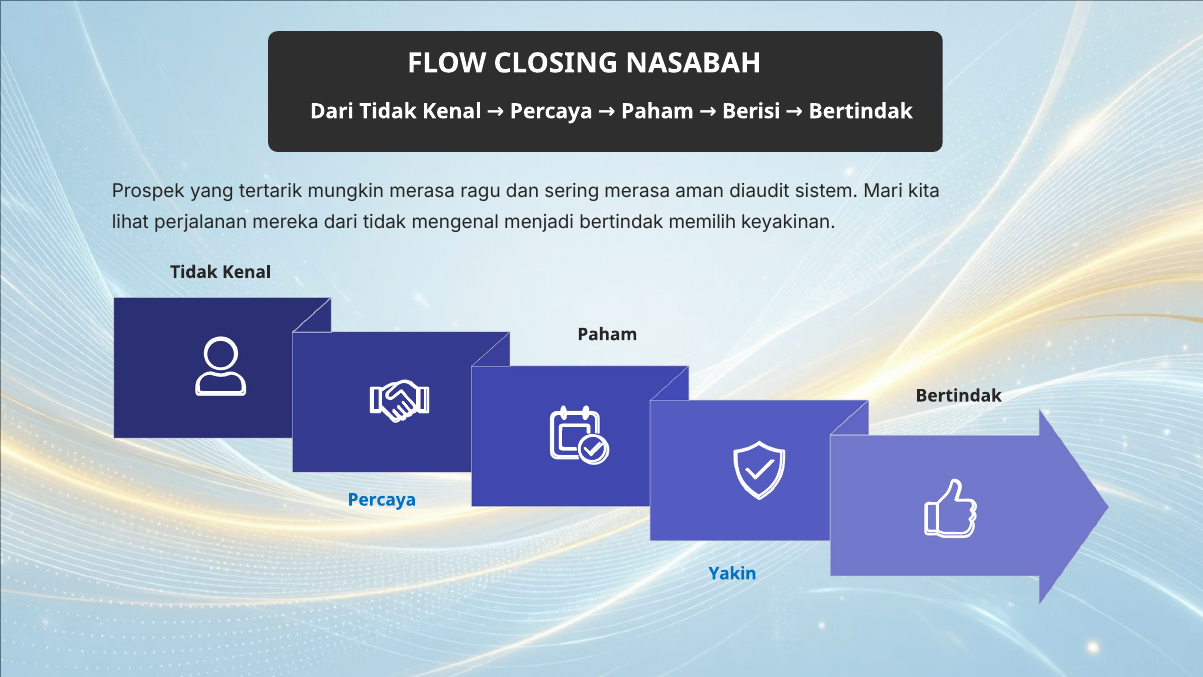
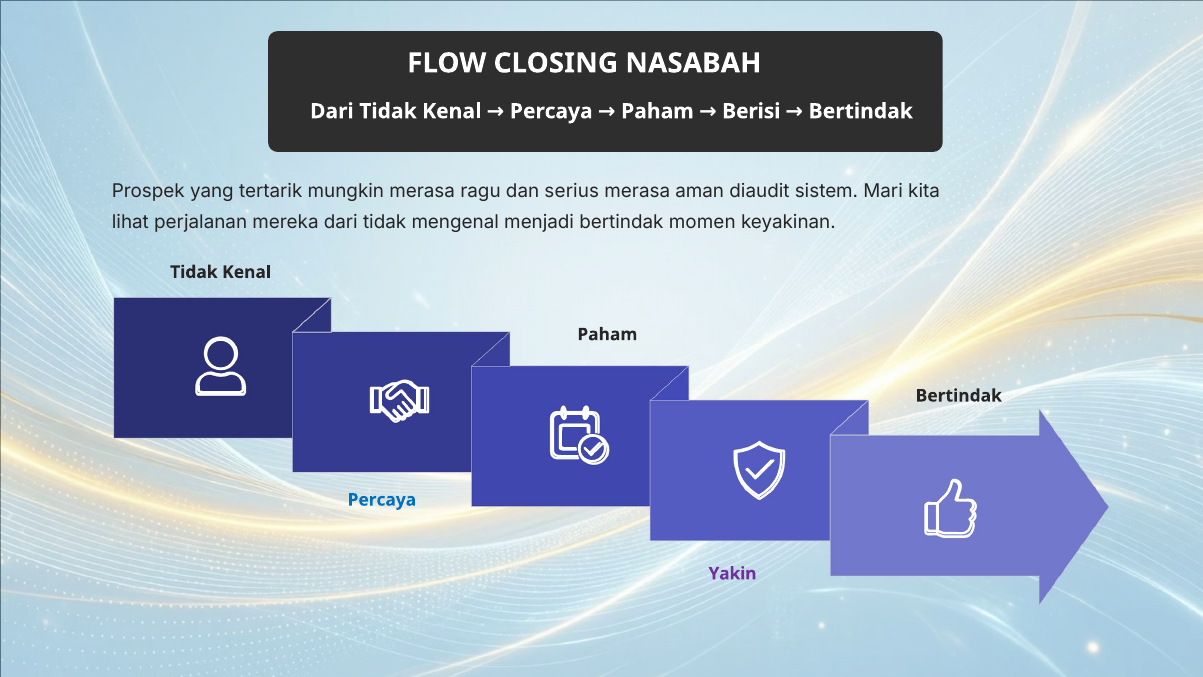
sering: sering -> serius
memilih: memilih -> momen
Yakin colour: blue -> purple
